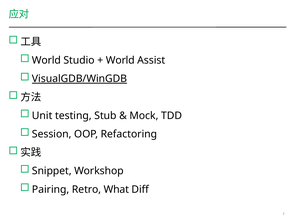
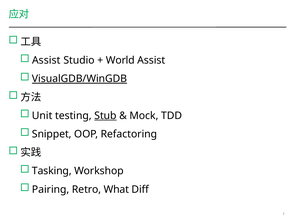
World at (46, 60): World -> Assist
Stub underline: none -> present
Session: Session -> Snippet
Snippet: Snippet -> Tasking
